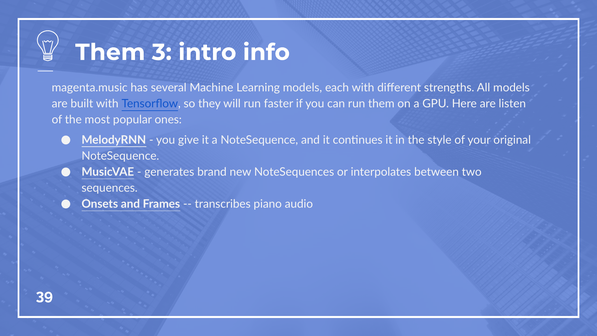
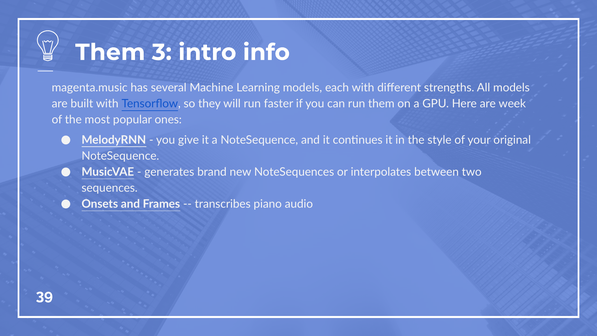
listen: listen -> week
